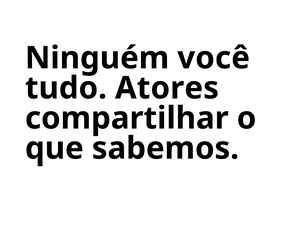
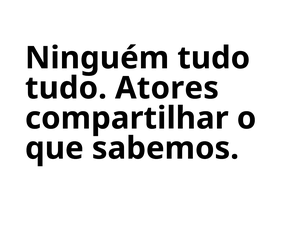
Ninguém você: você -> tudo
